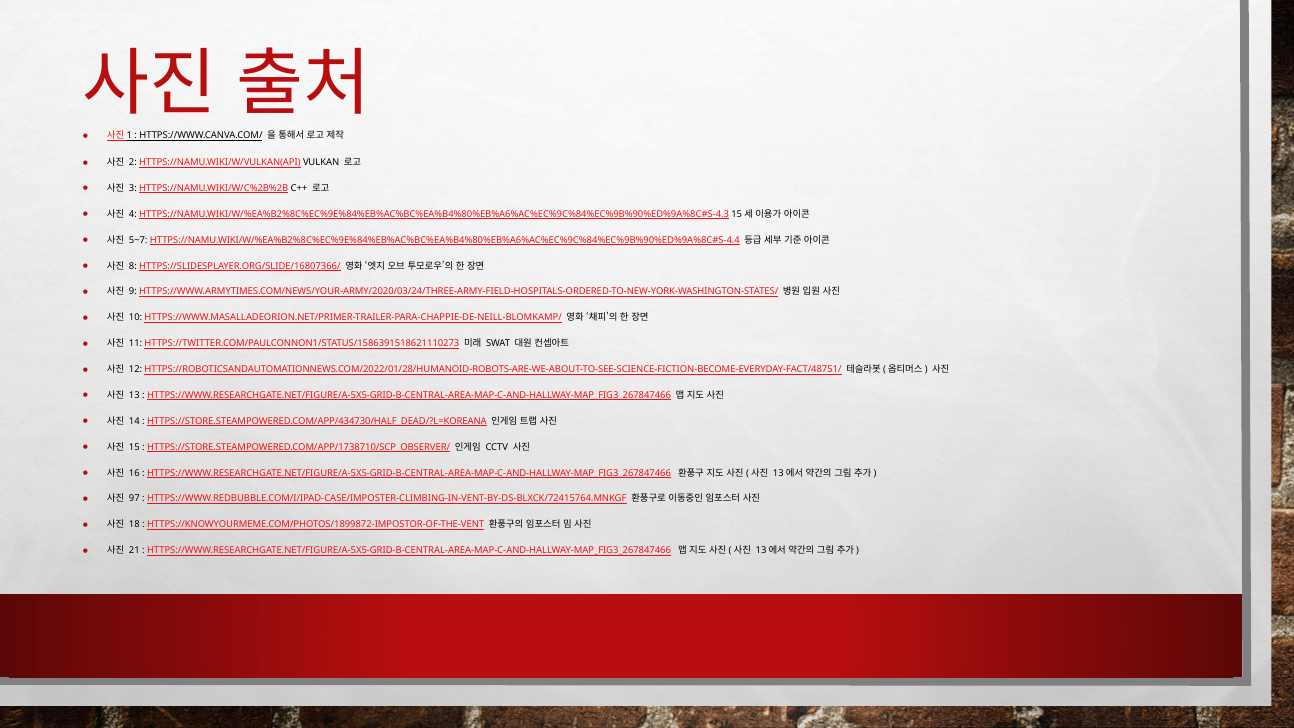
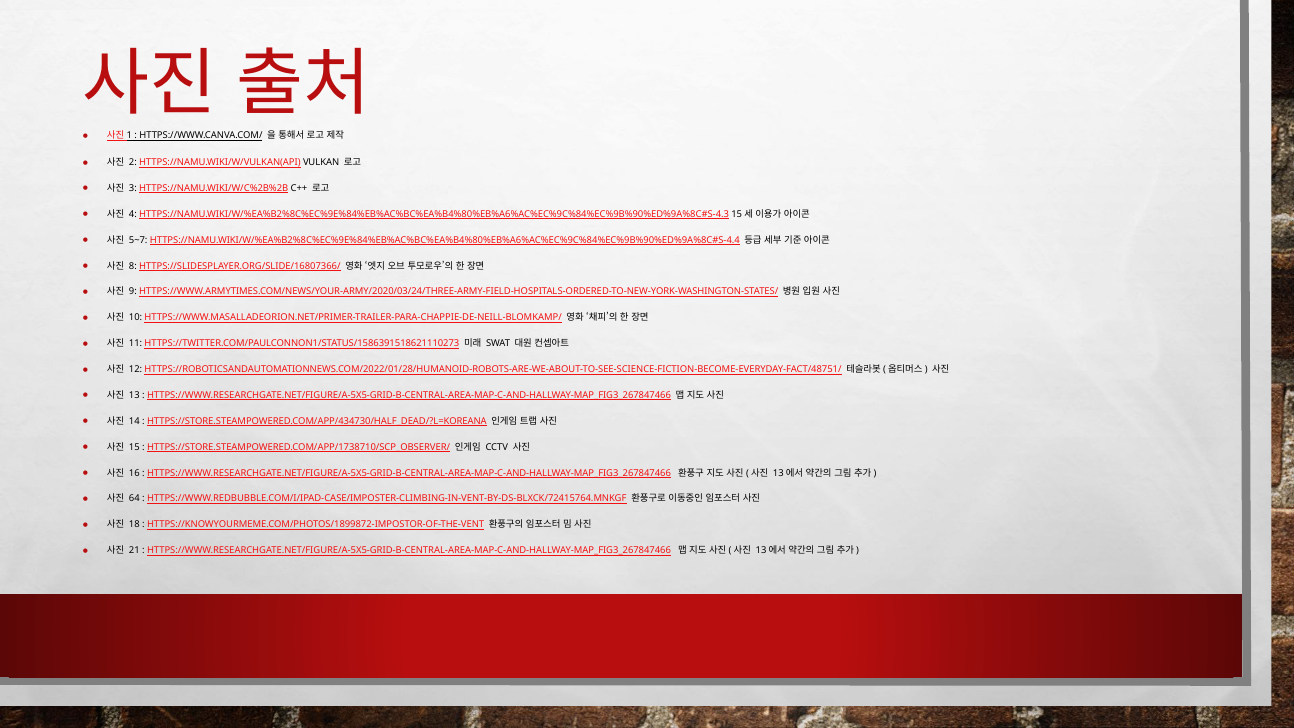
97: 97 -> 64
